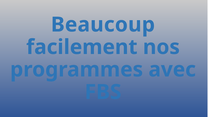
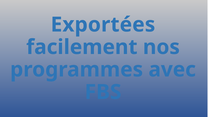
Beaucoup: Beaucoup -> Exportées
